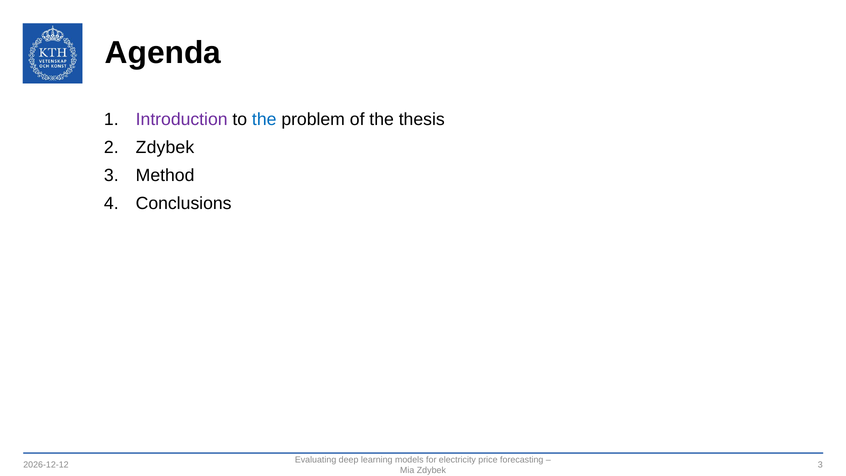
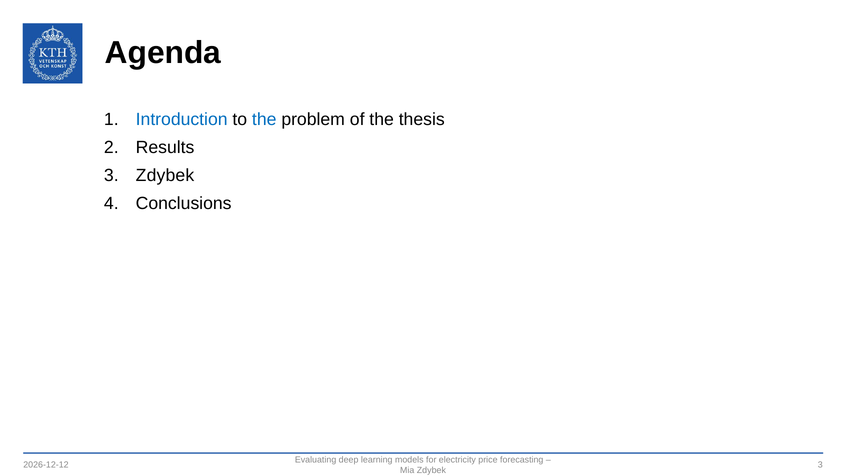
Introduction colour: purple -> blue
Zdybek at (165, 147): Zdybek -> Results
3 Method: Method -> Zdybek
